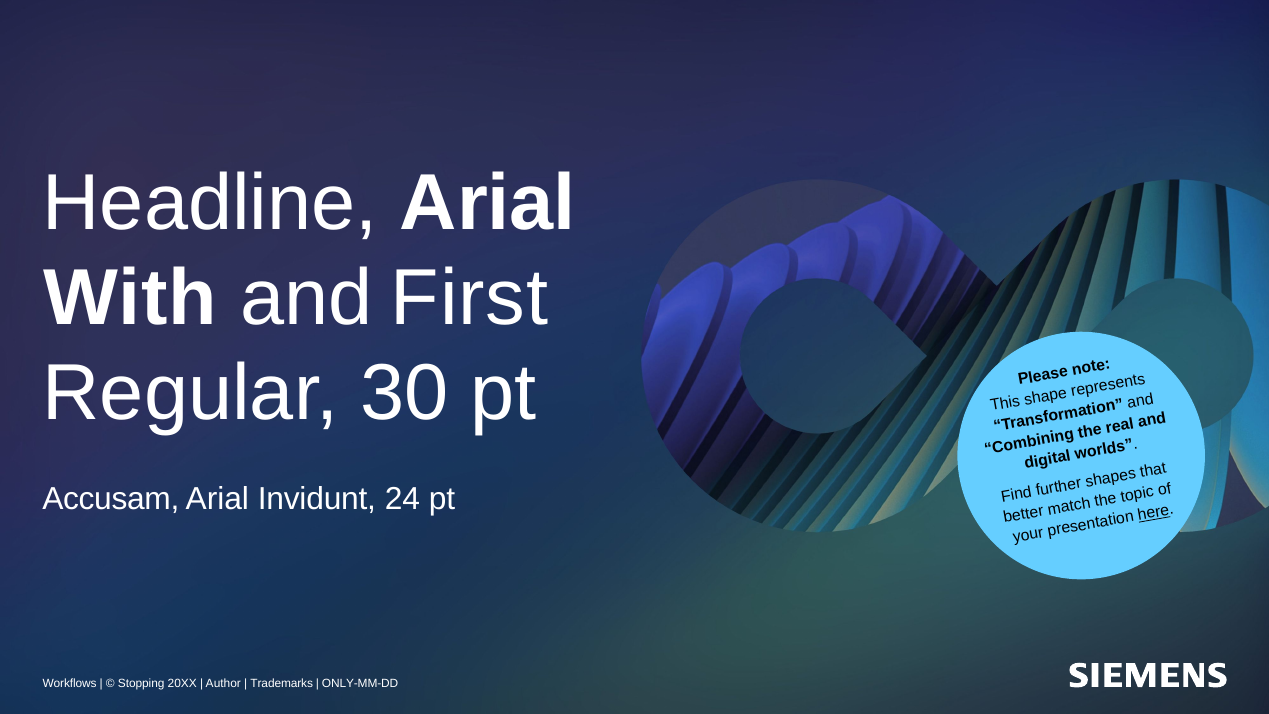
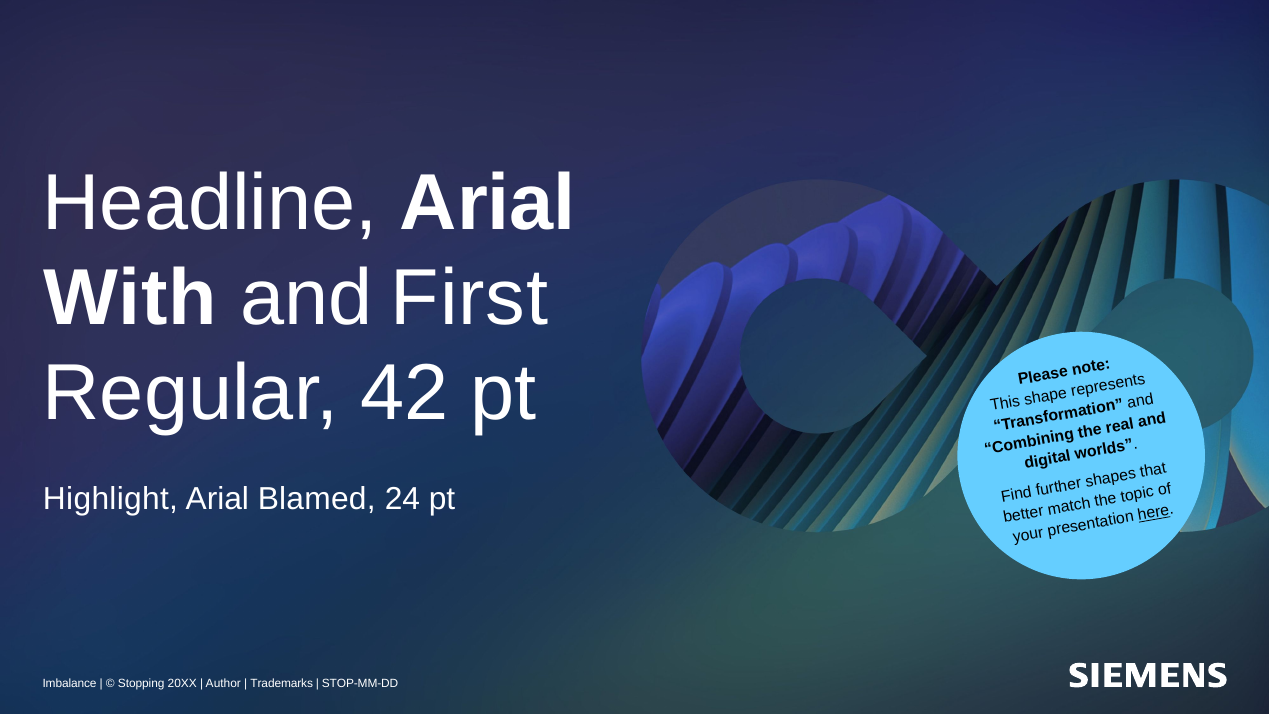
30: 30 -> 42
Accusam: Accusam -> Highlight
Invidunt: Invidunt -> Blamed
Workflows: Workflows -> Imbalance
ONLY-MM-DD: ONLY-MM-DD -> STOP-MM-DD
